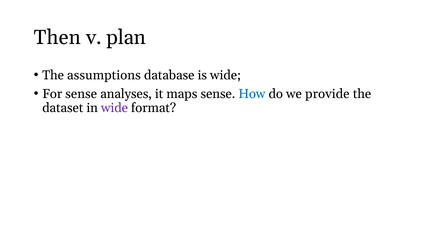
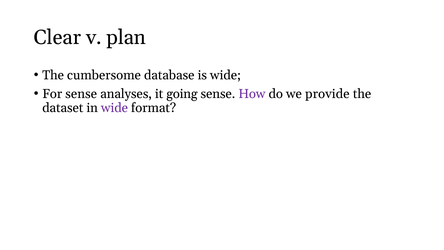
Then: Then -> Clear
assumptions: assumptions -> cumbersome
maps: maps -> going
How colour: blue -> purple
